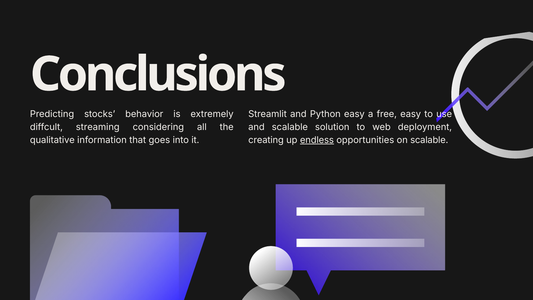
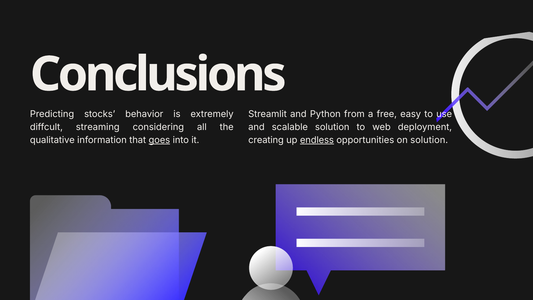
Python easy: easy -> from
goes underline: none -> present
on scalable: scalable -> solution
